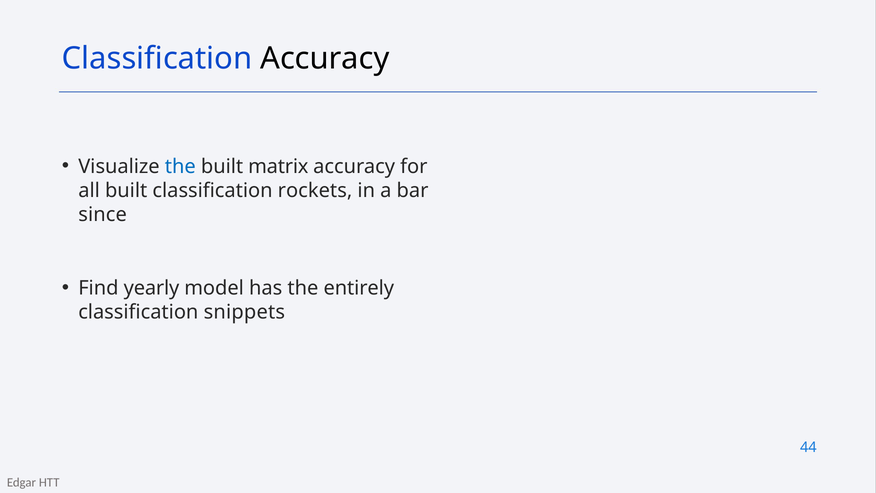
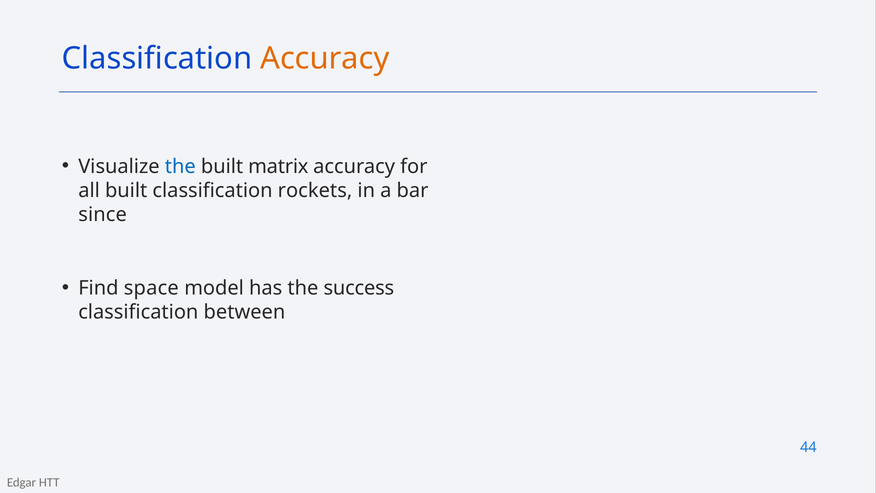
Accuracy at (325, 59) colour: black -> orange
yearly: yearly -> space
entirely: entirely -> success
snippets: snippets -> between
